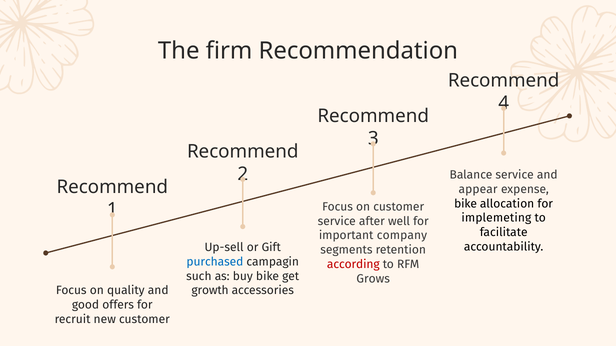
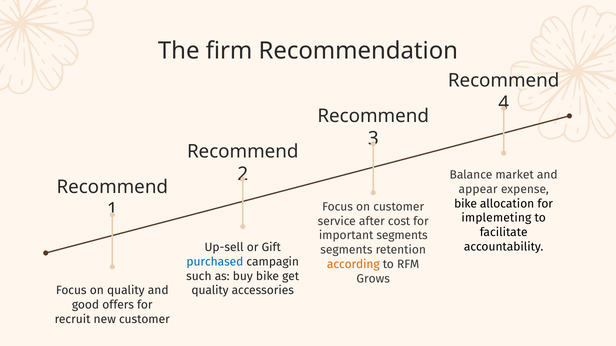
Balance service: service -> market
well: well -> cost
important company: company -> segments
according colour: red -> orange
growth at (210, 291): growth -> quality
